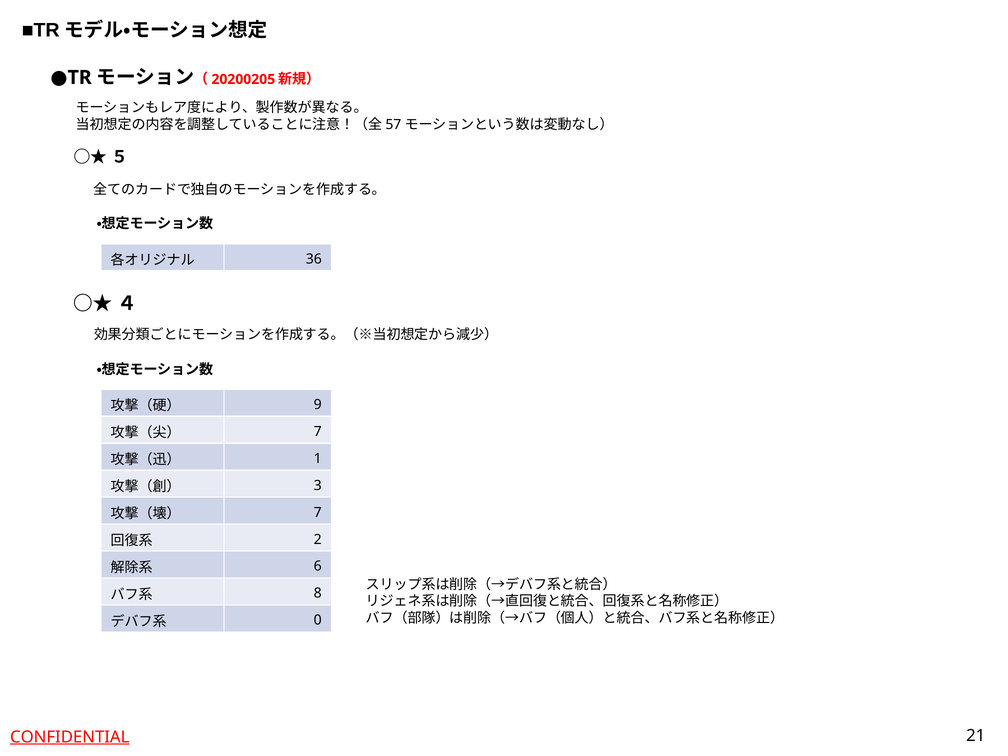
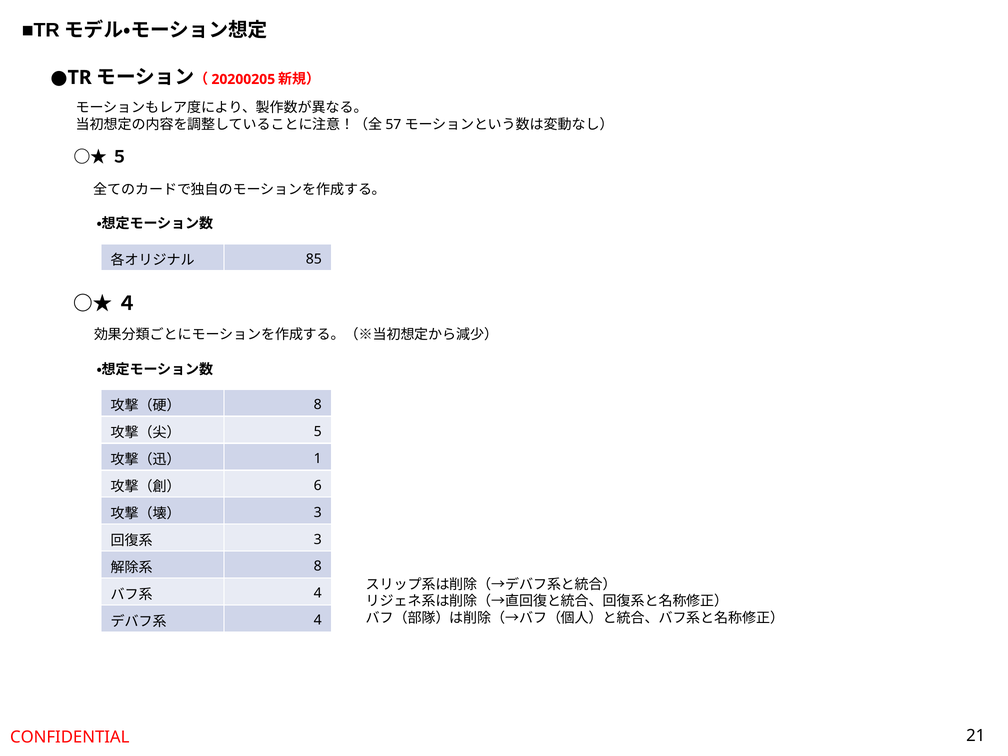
36: 36 -> 85
9 at (318, 405): 9 -> 8
7 at (318, 432): 7 -> 5
3: 3 -> 6
7 at (318, 512): 7 -> 3
2 at (318, 539): 2 -> 3
6 at (318, 566): 6 -> 8
8 at (318, 593): 8 -> 4
0 at (318, 620): 0 -> 4
CONFIDENTIAL underline: present -> none
